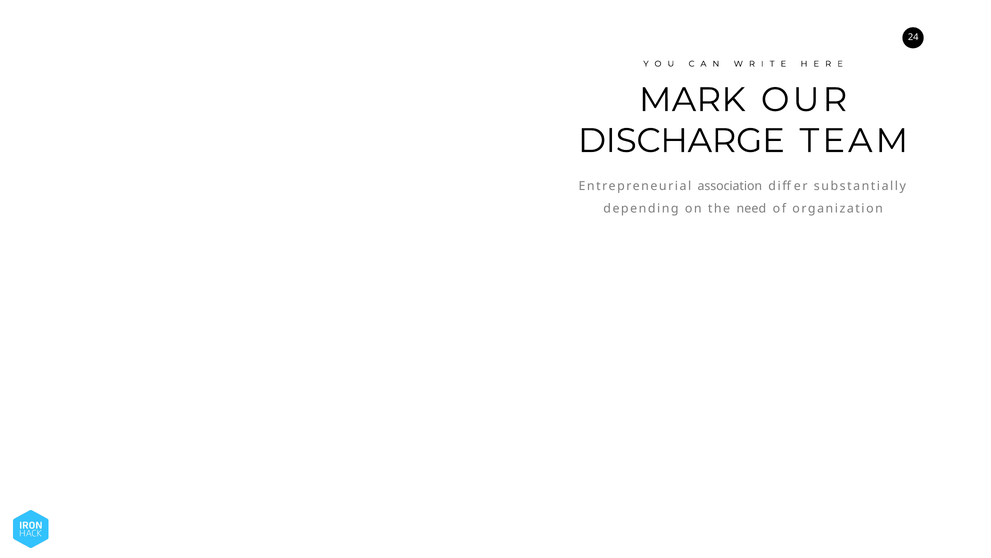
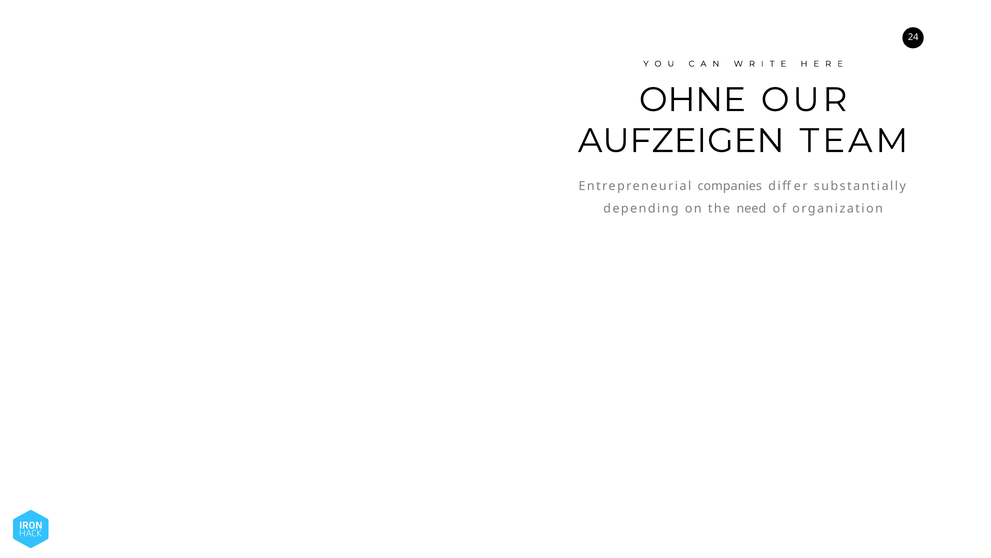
MARK: MARK -> OHNE
DISCHARGE: DISCHARGE -> AUFZEIGEN
association: association -> companies
